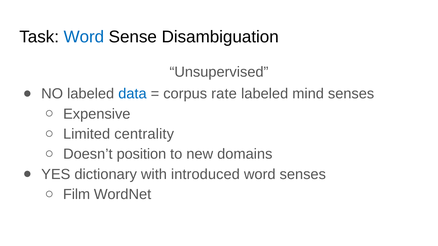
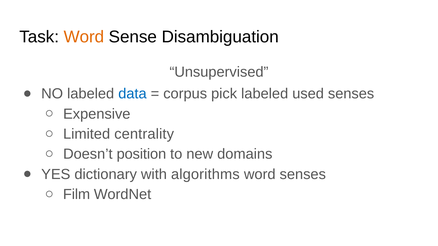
Word at (84, 37) colour: blue -> orange
rate: rate -> pick
mind: mind -> used
introduced: introduced -> algorithms
